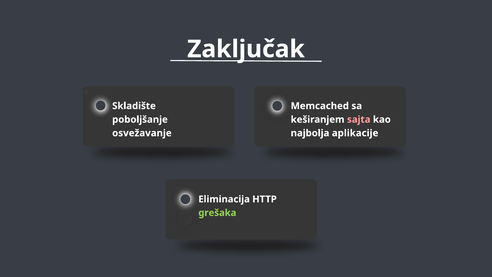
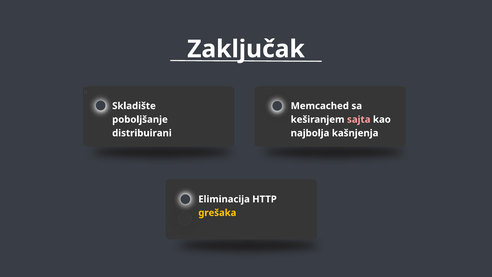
osvežavanje: osvežavanje -> distribuirani
aplikacije: aplikacije -> kašnjenja
grešaka colour: light green -> yellow
